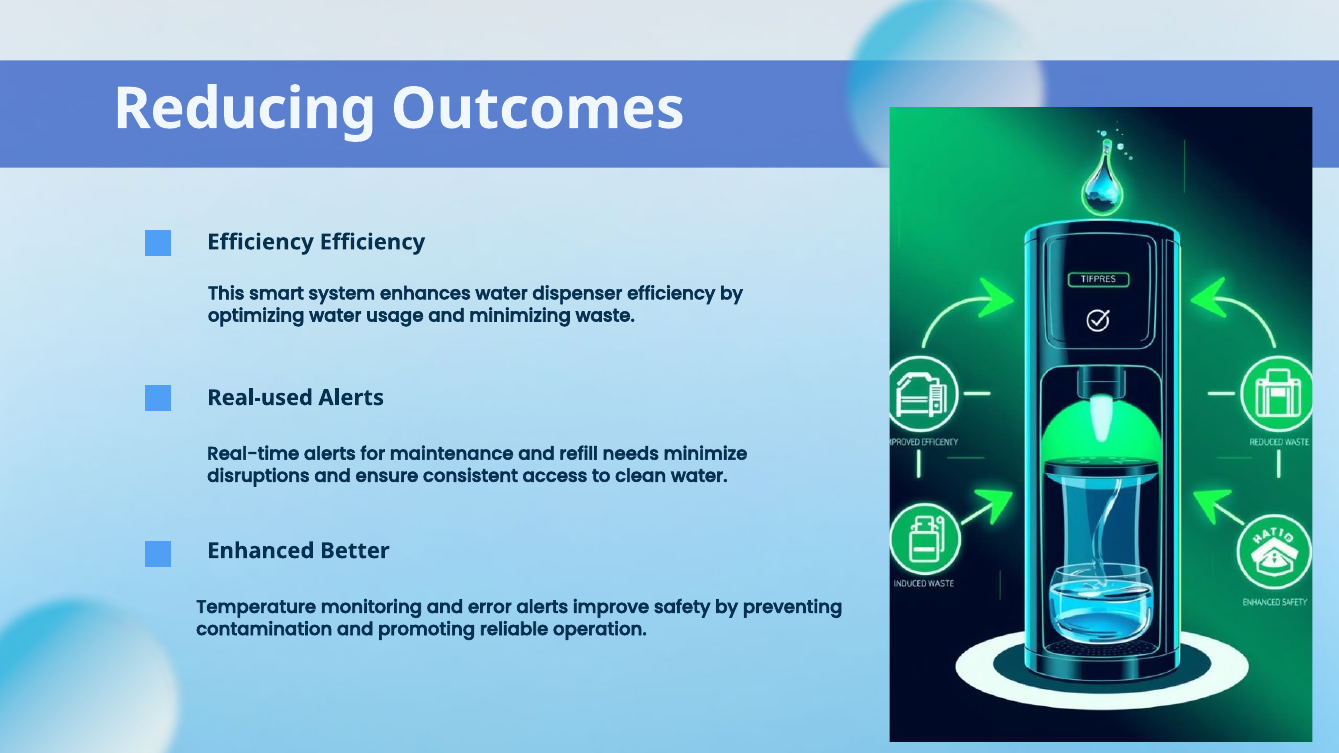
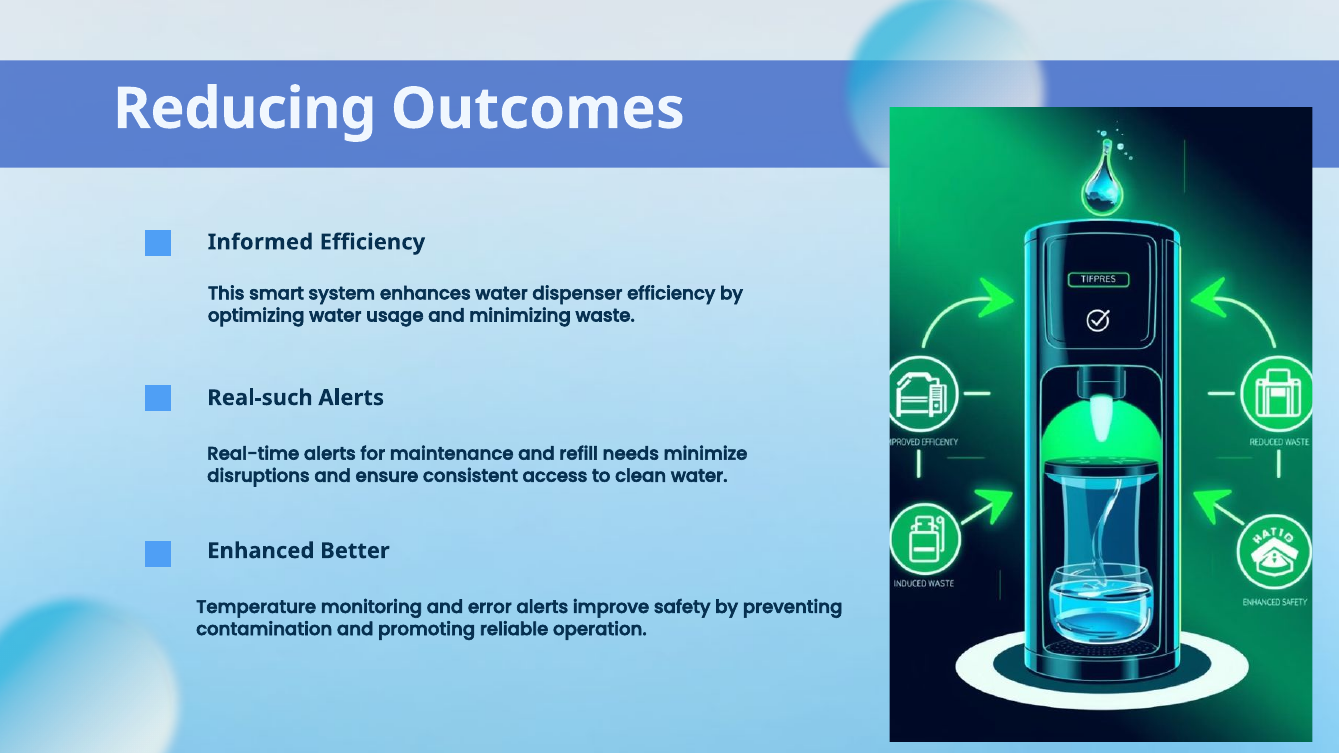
Efficiency at (261, 242): Efficiency -> Informed
Real-used: Real-used -> Real-such
